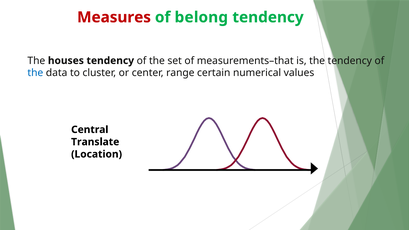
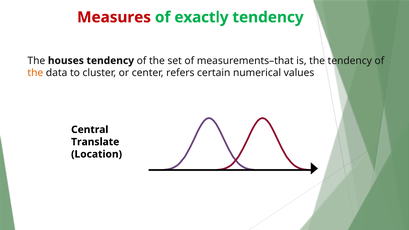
belong: belong -> exactly
the at (35, 73) colour: blue -> orange
range: range -> refers
